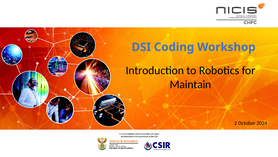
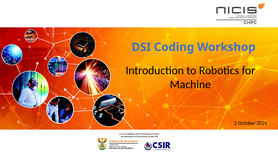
Maintain: Maintain -> Machine
